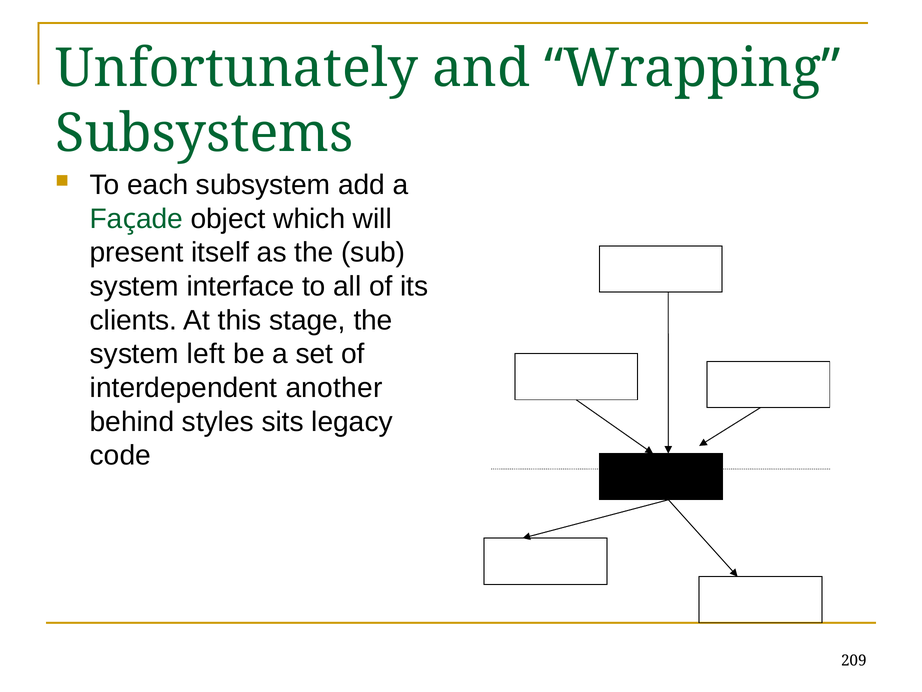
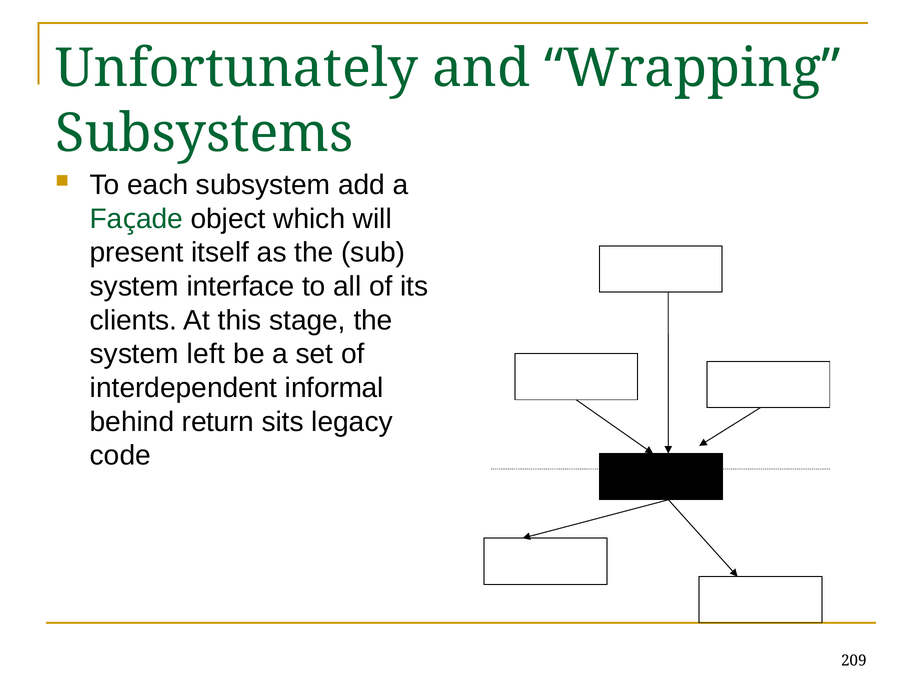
another: another -> informal
styles: styles -> return
